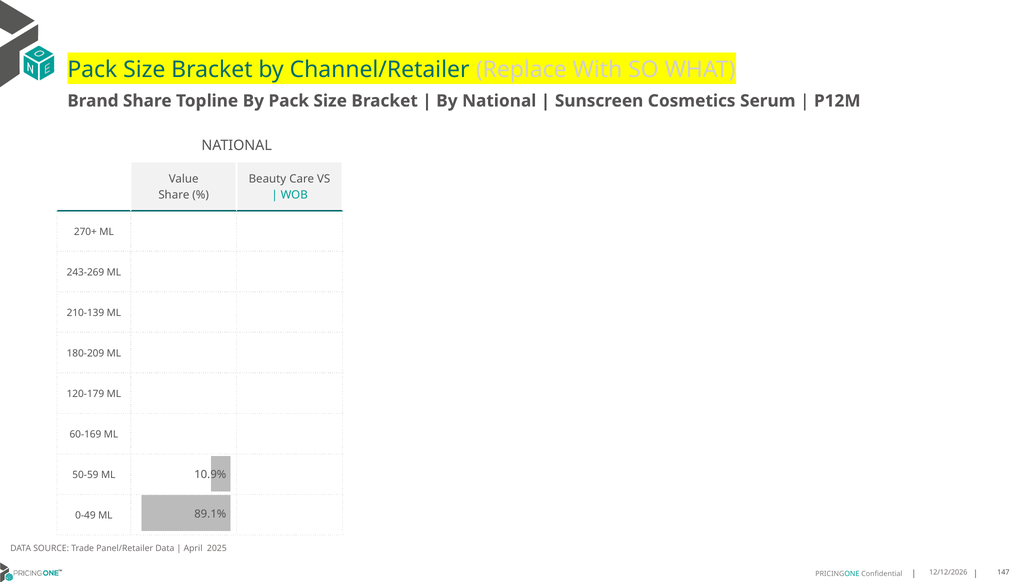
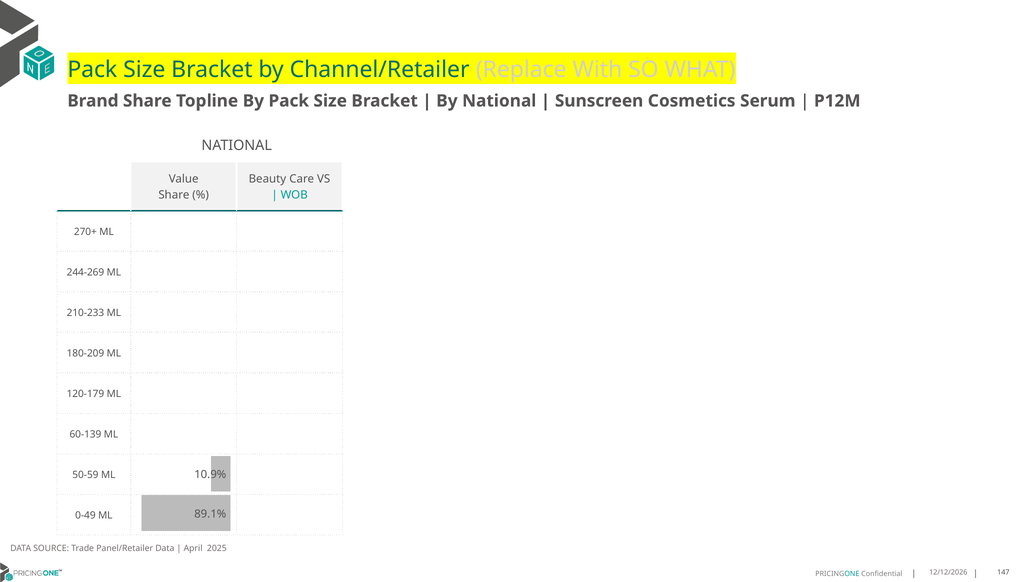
243-269: 243-269 -> 244-269
210-139: 210-139 -> 210-233
60-169: 60-169 -> 60-139
